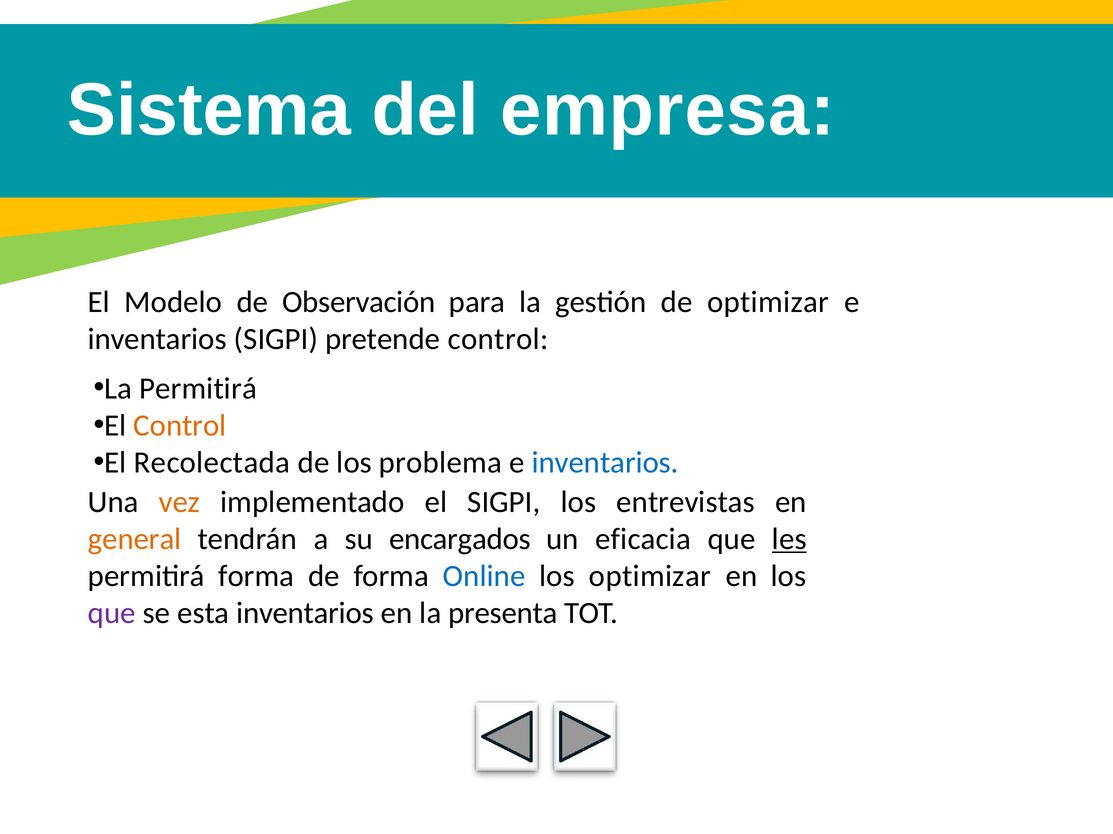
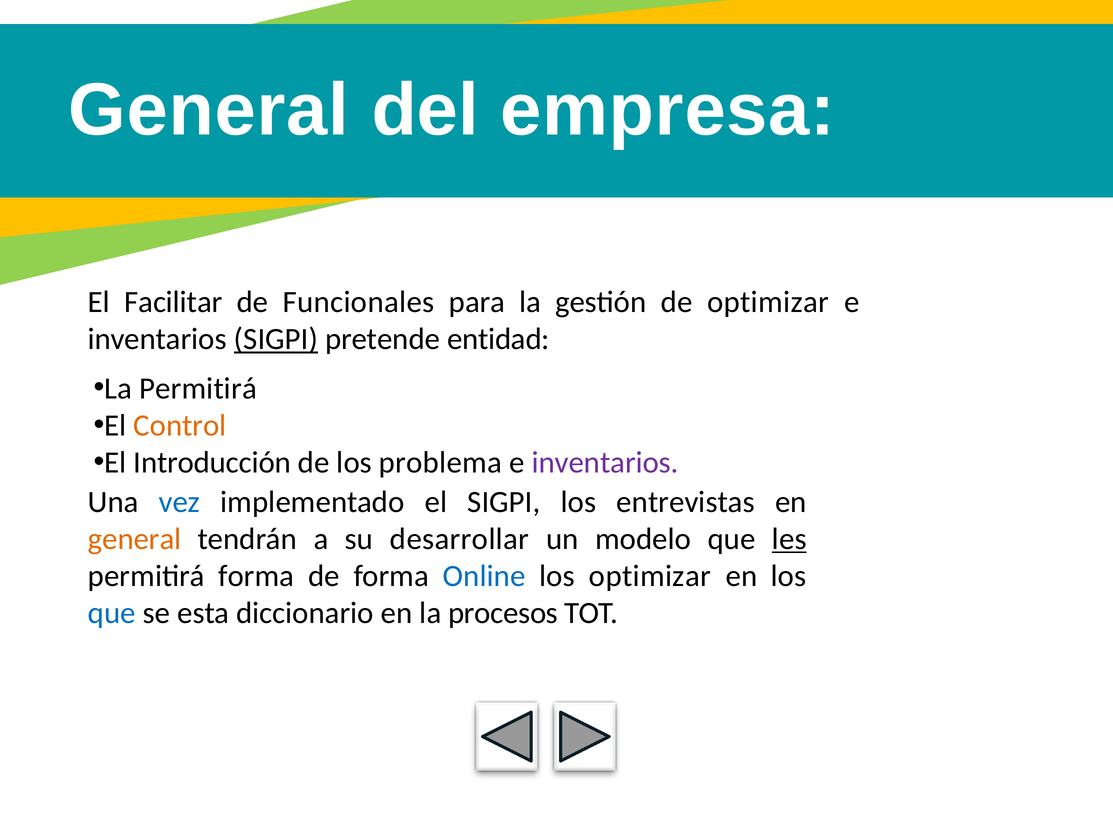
Sistema at (209, 110): Sistema -> General
Modelo: Modelo -> Facilitar
Observación: Observación -> Funcionales
SIGPI at (276, 339) underline: none -> present
pretende control: control -> entidad
Recolectada: Recolectada -> Introducción
inventarios at (605, 463) colour: blue -> purple
vez colour: orange -> blue
encargados: encargados -> desarrollar
eficacia: eficacia -> modelo
que at (112, 614) colour: purple -> blue
esta inventarios: inventarios -> diccionario
presenta: presenta -> procesos
